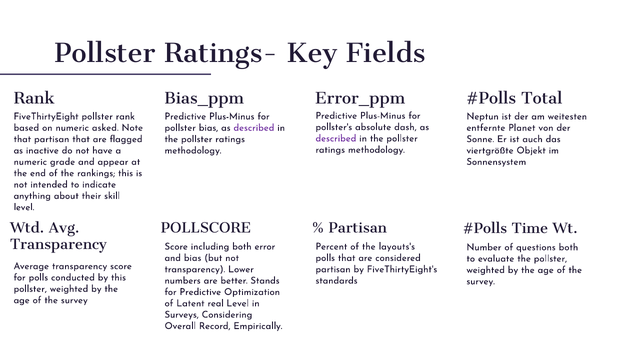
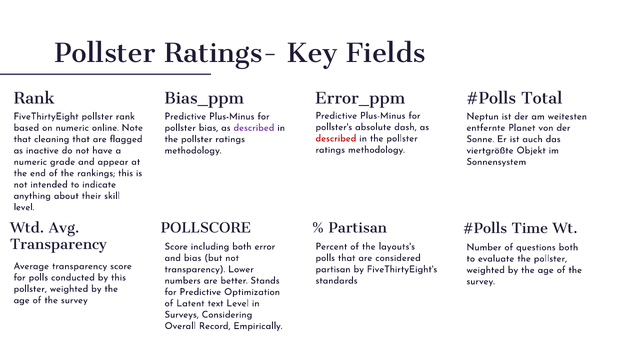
asked: asked -> online
described at (336, 138) colour: purple -> red
that partisan: partisan -> cleaning
real: real -> text
